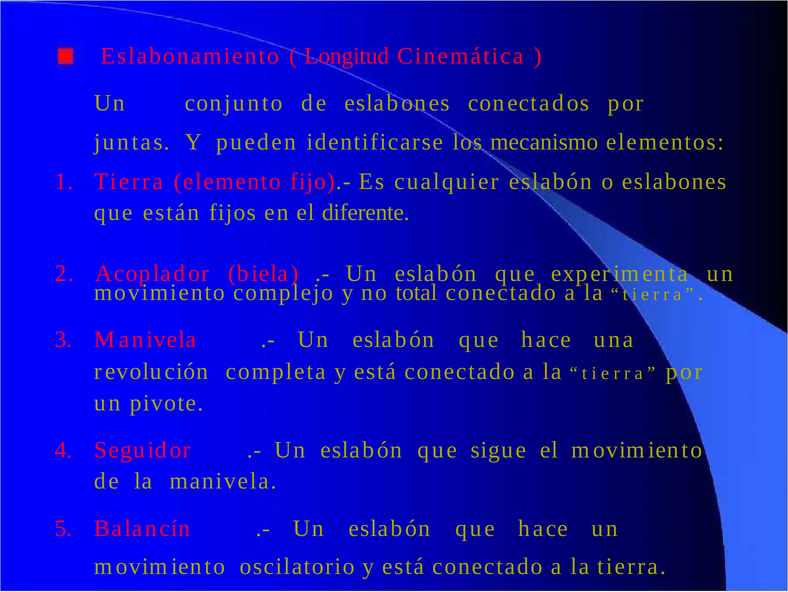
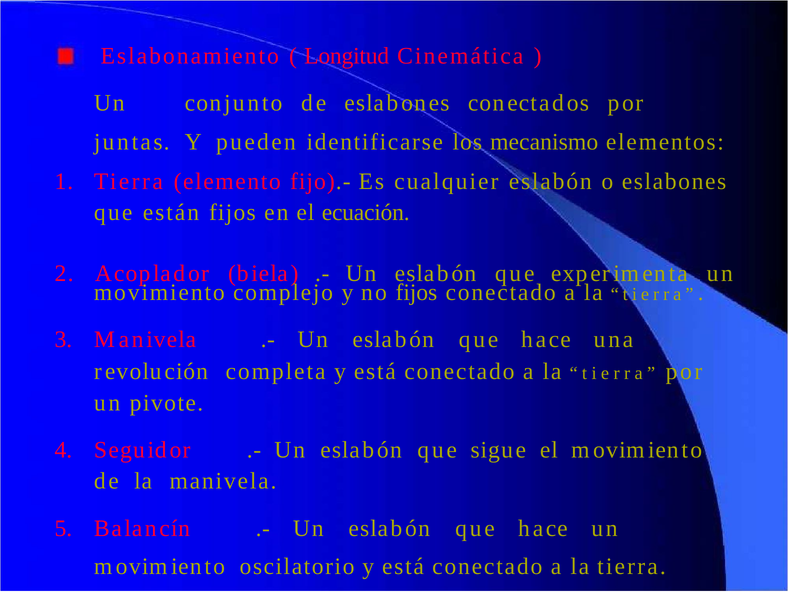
diferente: diferente -> ecuación
no total: total -> fijos
